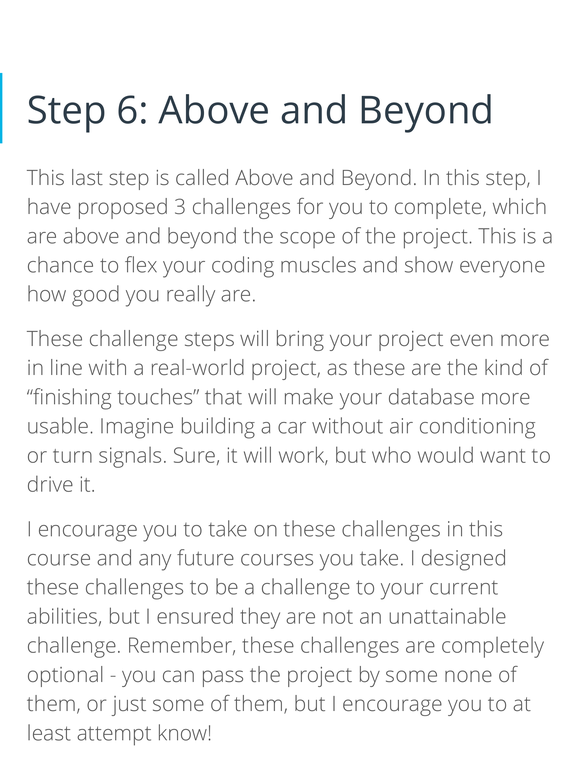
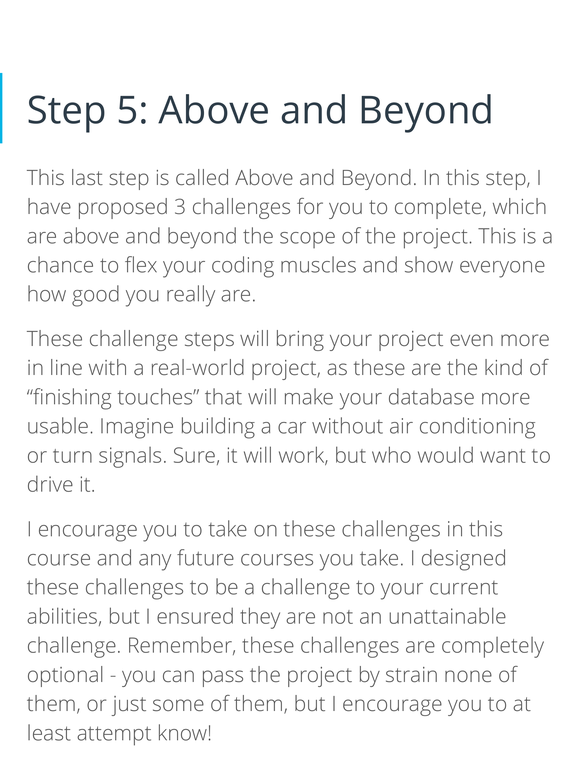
6: 6 -> 5
by some: some -> strain
